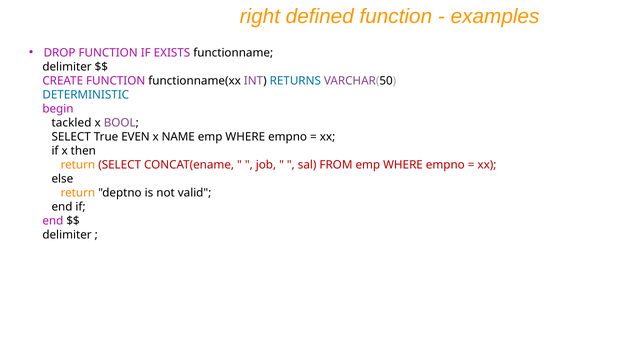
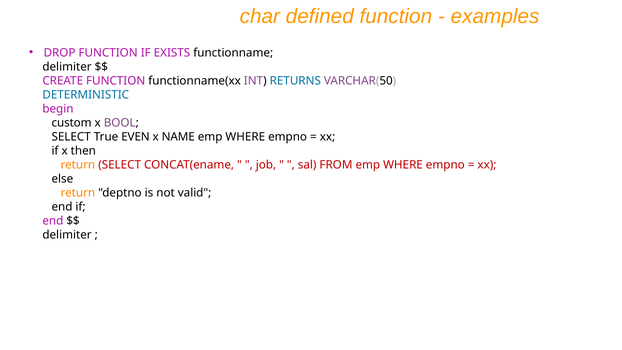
right: right -> char
tackled: tackled -> custom
